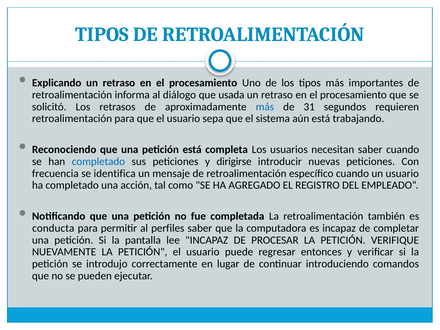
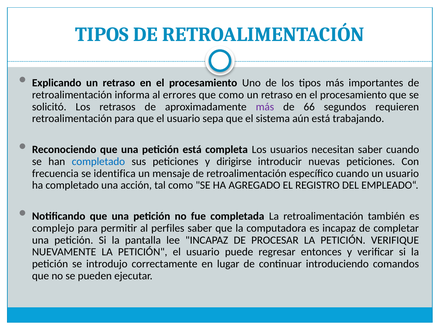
diálogo: diálogo -> errores
que usada: usada -> como
más at (265, 107) colour: blue -> purple
31: 31 -> 66
conducta: conducta -> complejo
